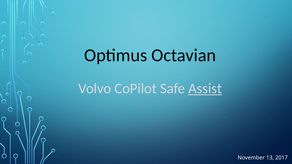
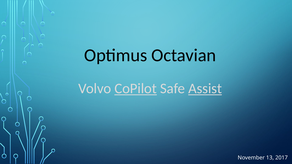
CoPilot underline: none -> present
